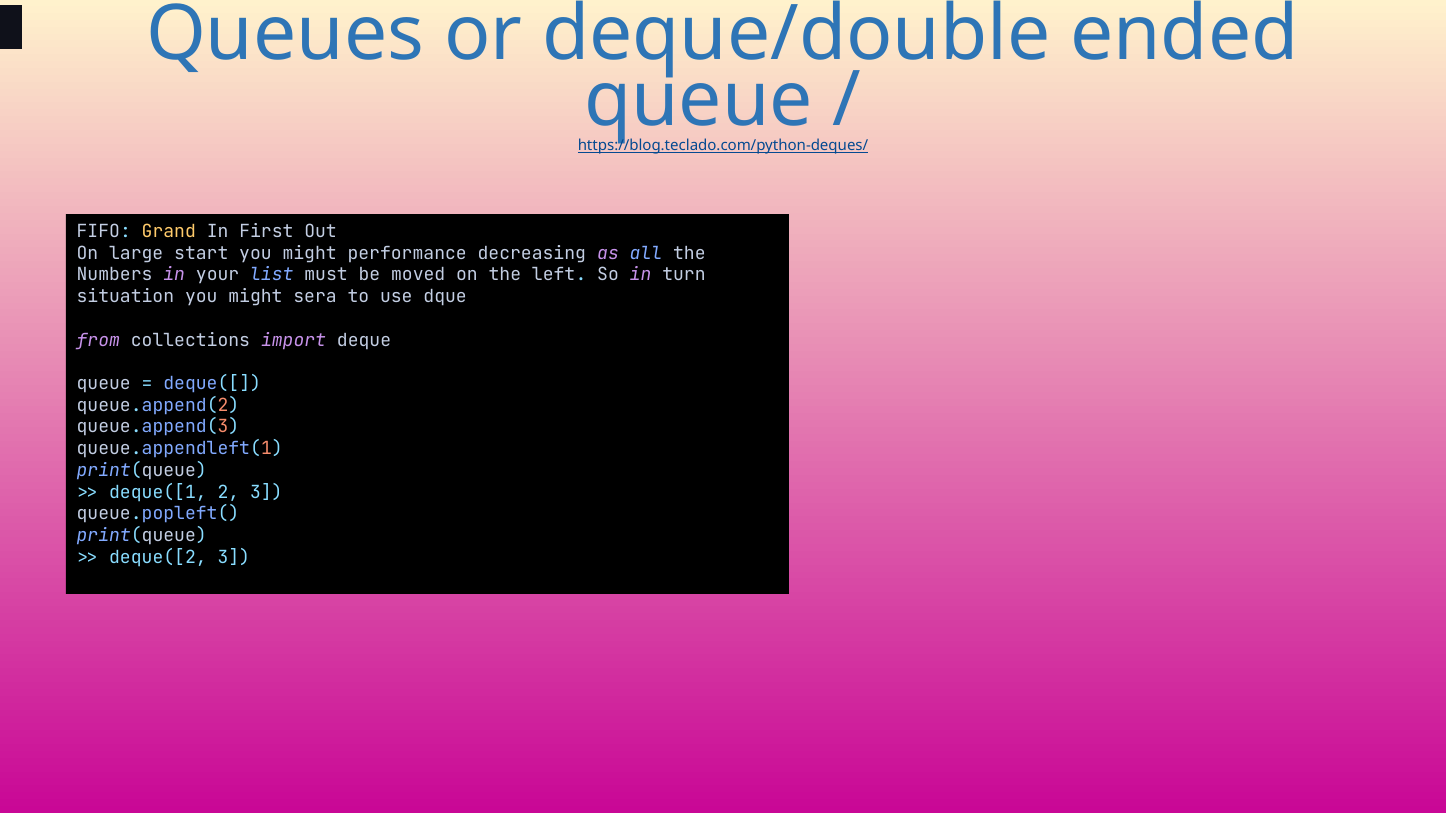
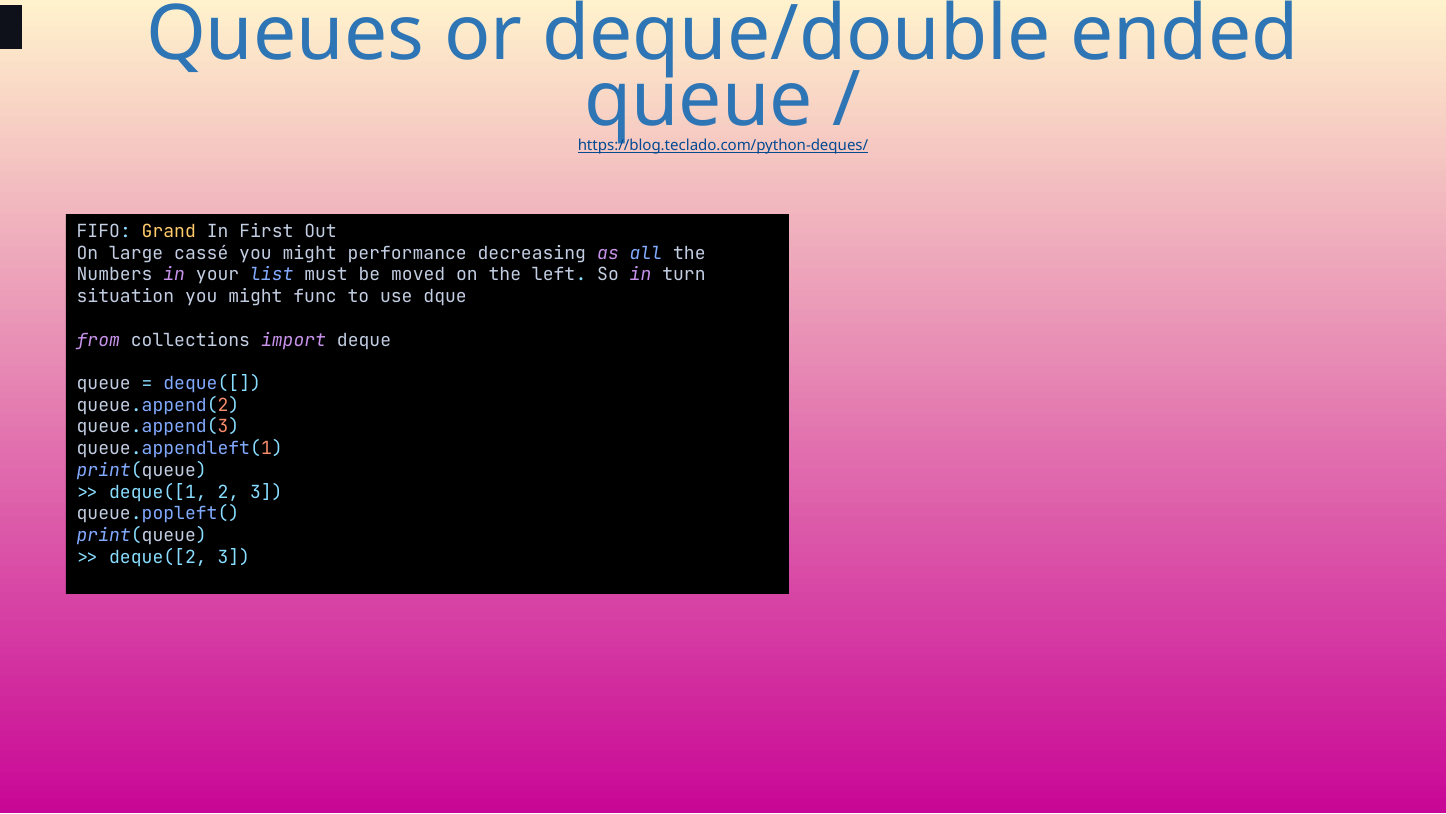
start: start -> cassé
sera: sera -> func
